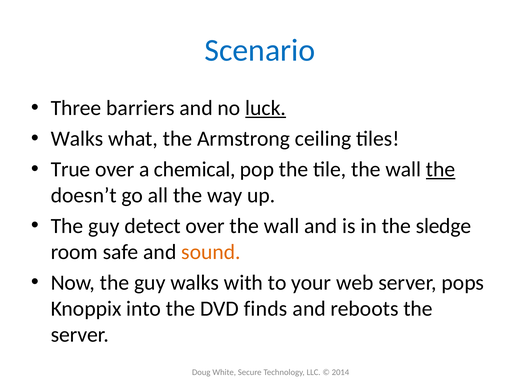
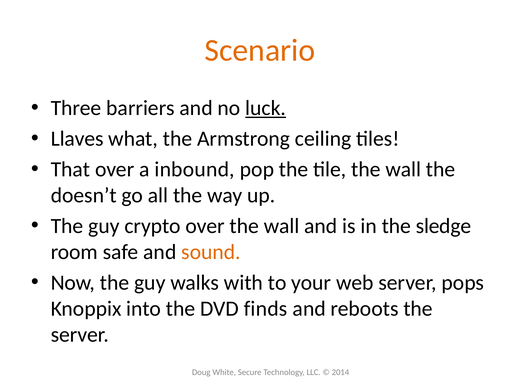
Scenario colour: blue -> orange
Walks at (77, 139): Walks -> Llaves
True: True -> That
chemical: chemical -> inbound
the at (441, 169) underline: present -> none
detect: detect -> crypto
